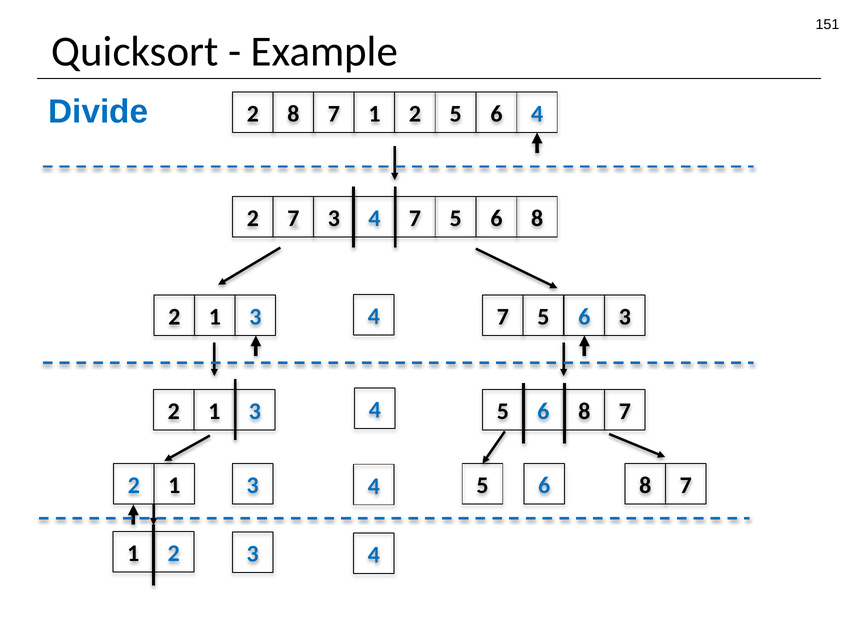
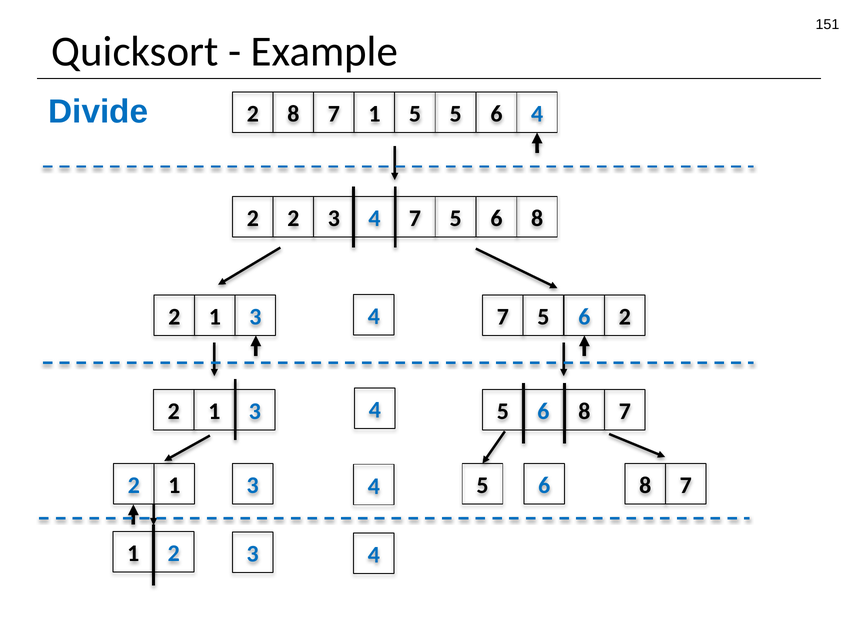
7 1 2: 2 -> 5
2 7: 7 -> 2
6 3: 3 -> 2
